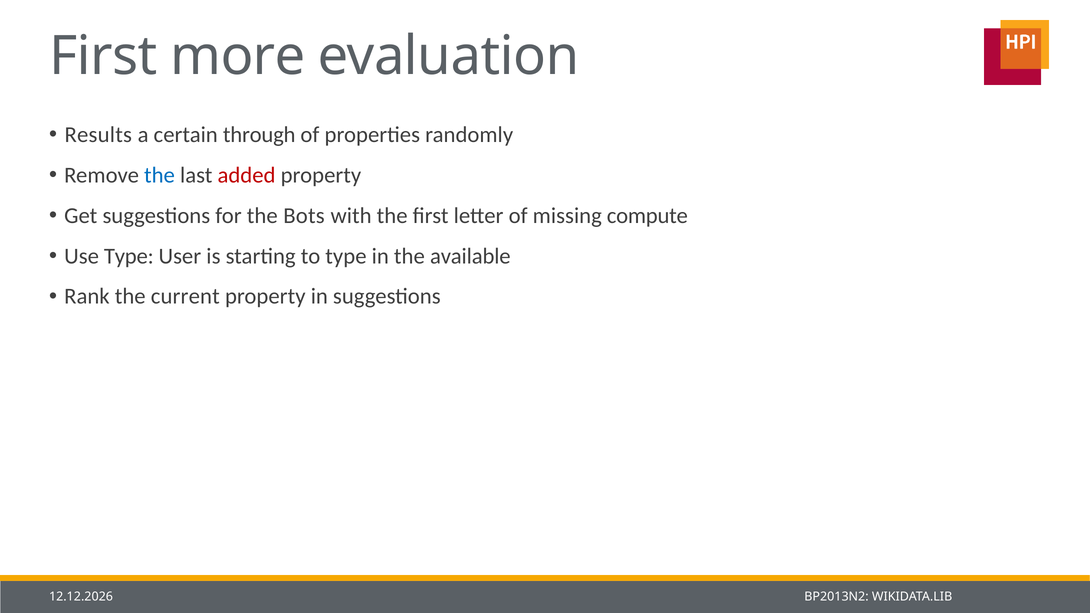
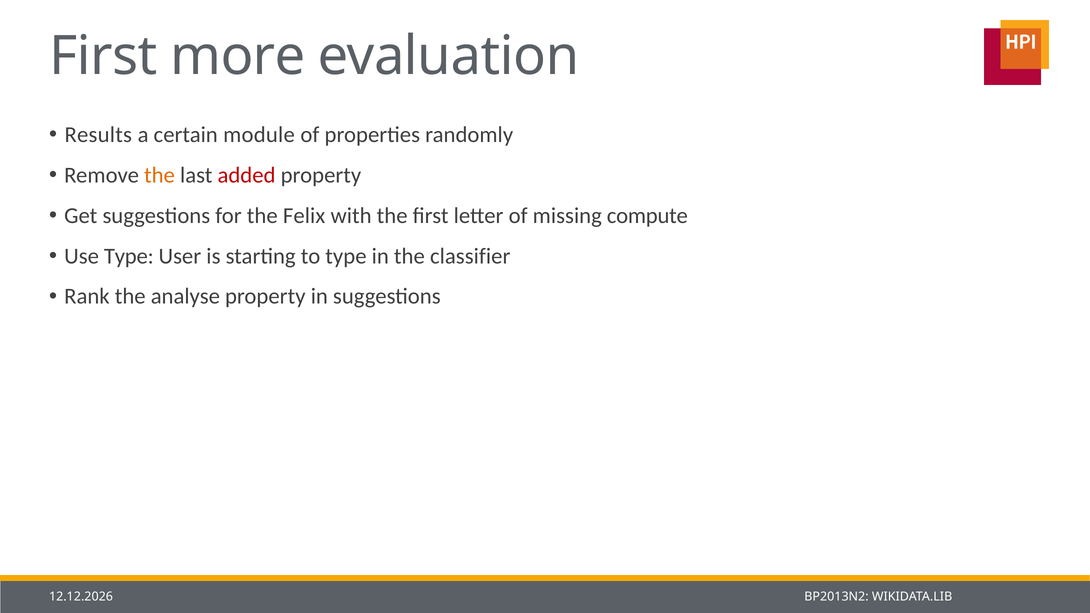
through: through -> module
the at (159, 175) colour: blue -> orange
Bots: Bots -> Felix
available: available -> classifier
current: current -> analyse
